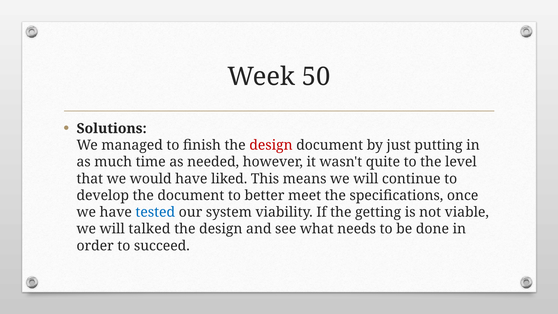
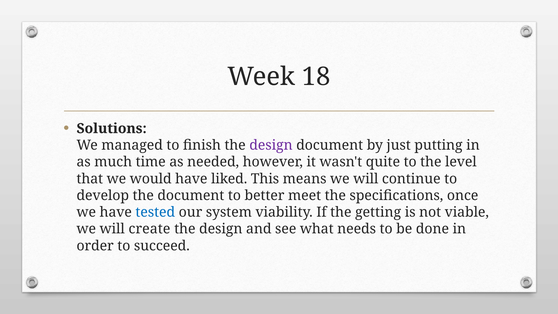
50: 50 -> 18
design at (271, 145) colour: red -> purple
talked: talked -> create
